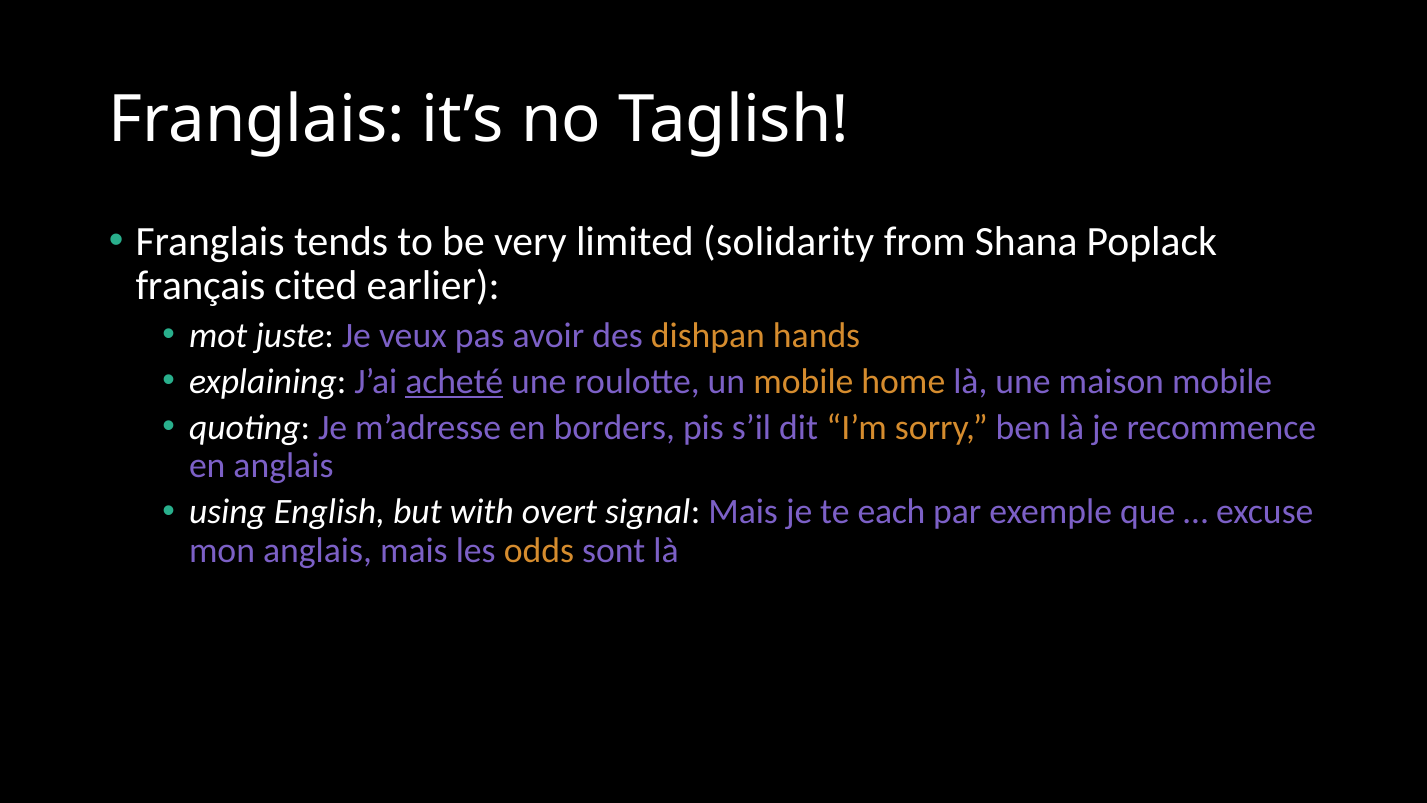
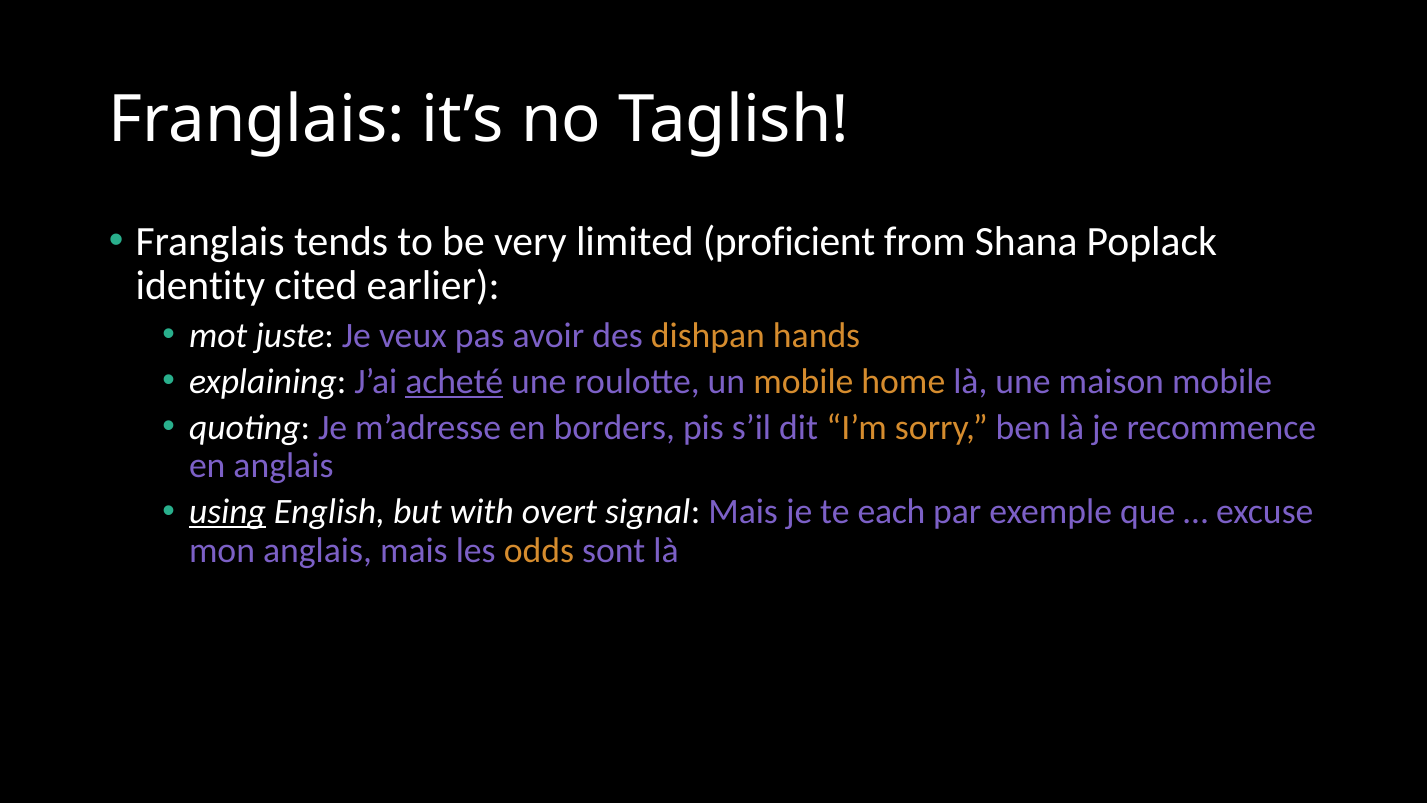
solidarity: solidarity -> proficient
français: français -> identity
using underline: none -> present
